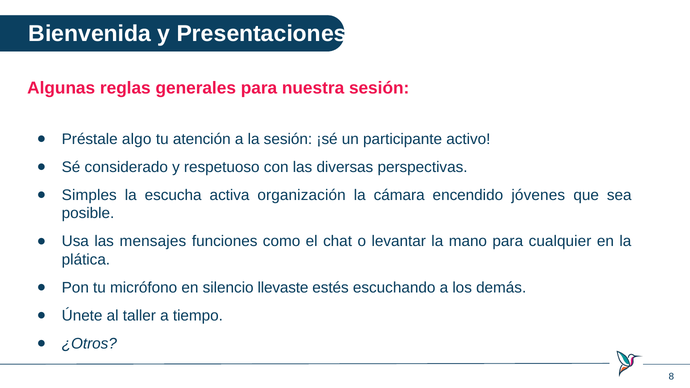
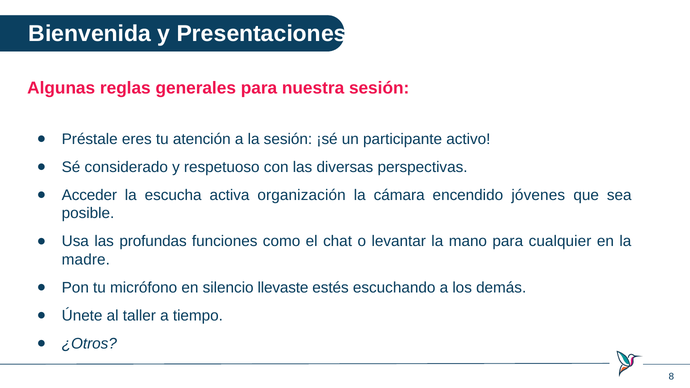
algo: algo -> eres
Simples: Simples -> Acceder
mensajes: mensajes -> profundas
plática: plática -> madre
